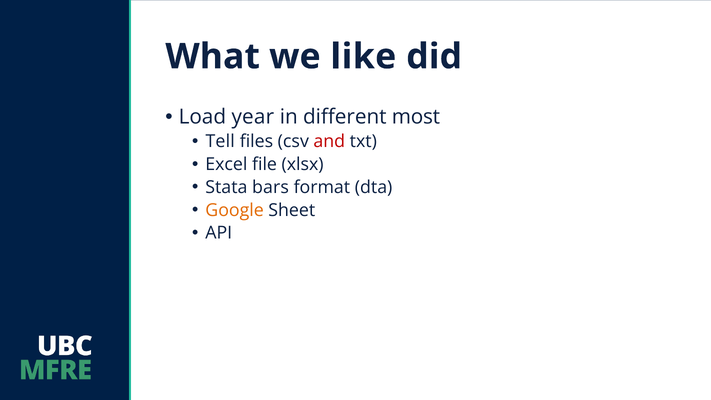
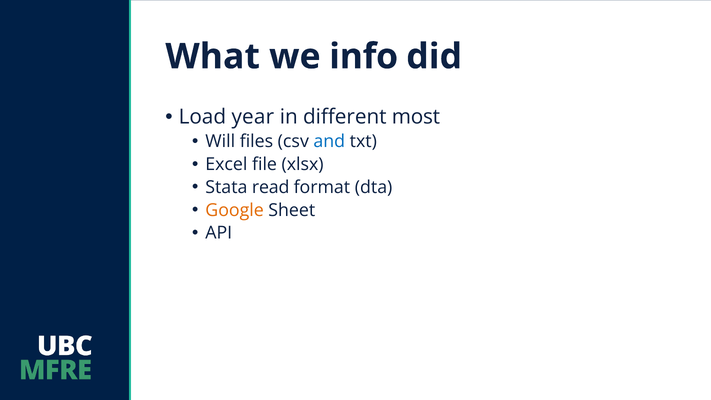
like: like -> info
Tell: Tell -> Will
and colour: red -> blue
bars: bars -> read
